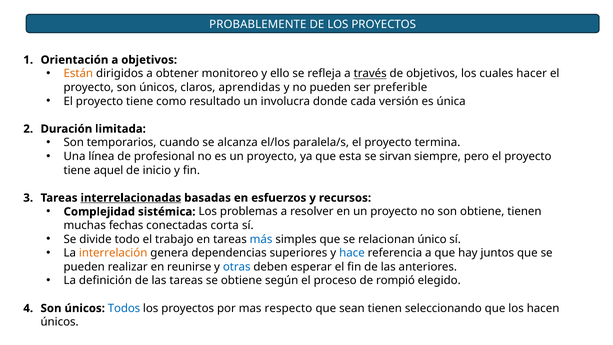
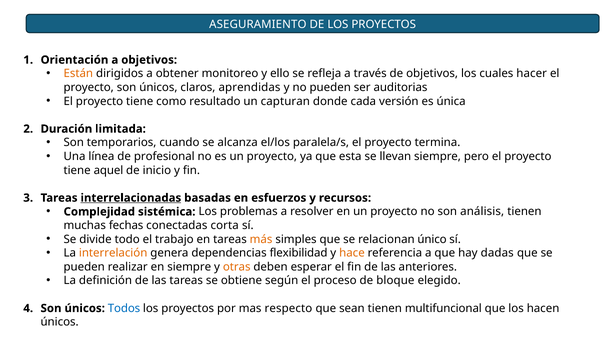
PROBABLEMENTE: PROBABLEMENTE -> ASEGURAMIENTO
través underline: present -> none
preferible: preferible -> auditorias
involucra: involucra -> capturan
sirvan: sirvan -> llevan
son obtiene: obtiene -> análisis
más colour: blue -> orange
superiores: superiores -> flexibilidad
hace colour: blue -> orange
juntos: juntos -> dadas
en reunirse: reunirse -> siempre
otras colour: blue -> orange
rompió: rompió -> bloque
seleccionando: seleccionando -> multifuncional
